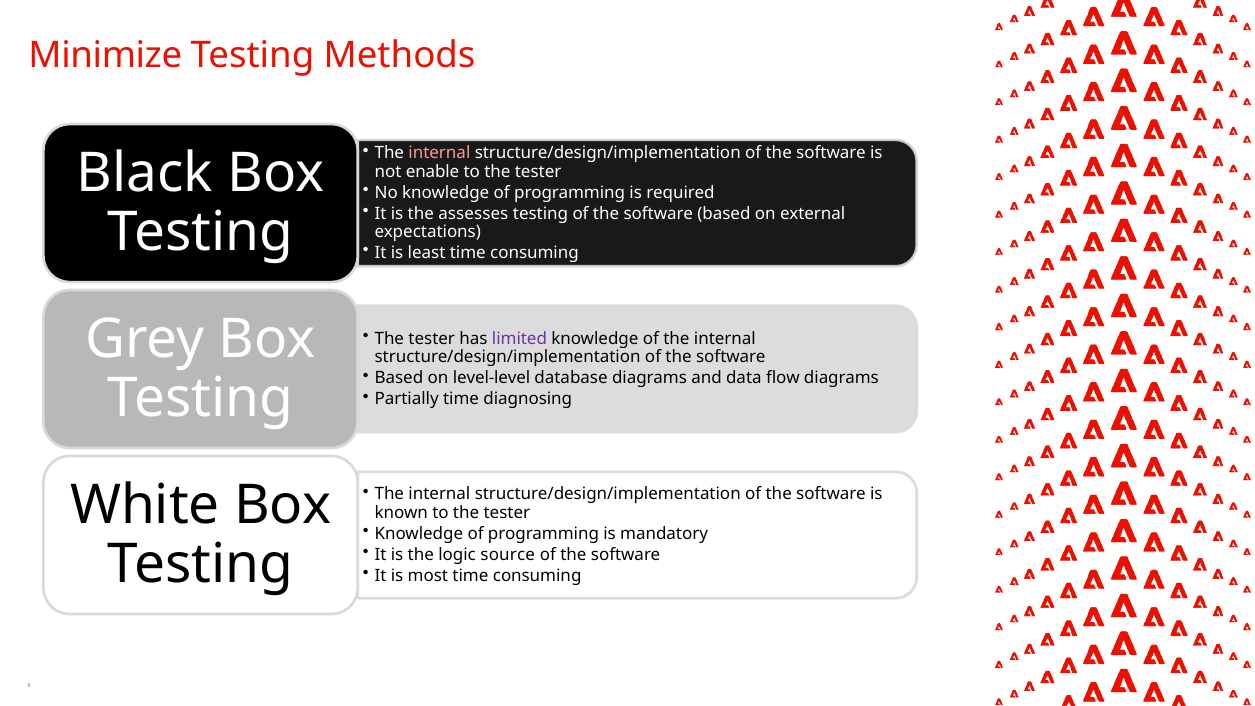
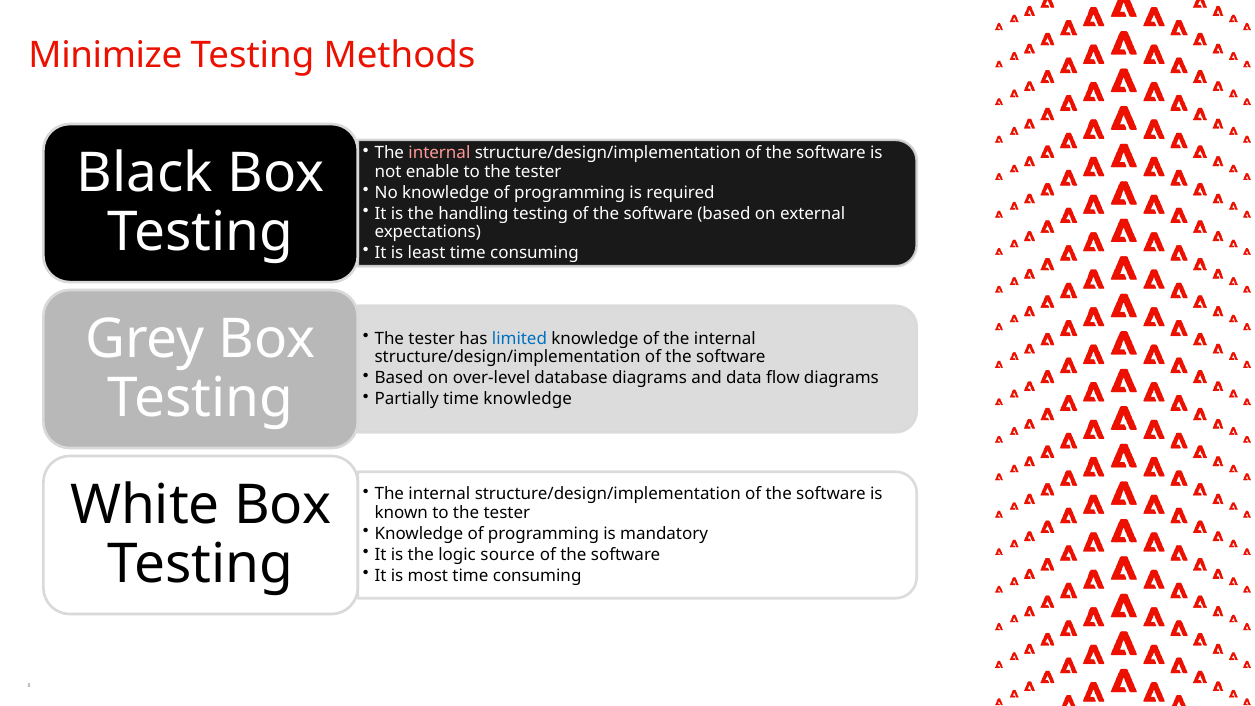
assesses: assesses -> handling
limited colour: purple -> blue
level-level: level-level -> over-level
time diagnosing: diagnosing -> knowledge
